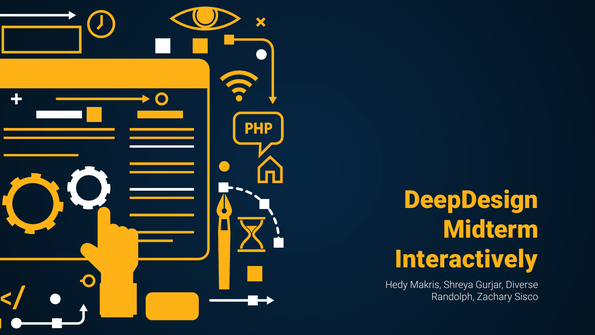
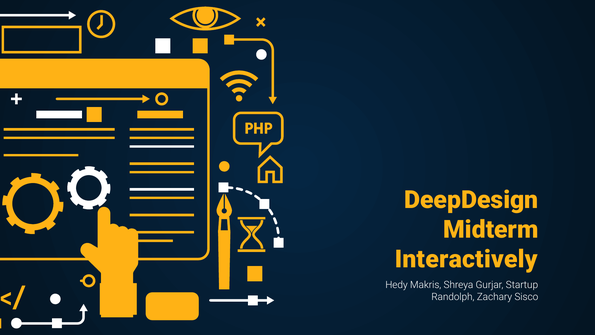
Diverse: Diverse -> Startup
